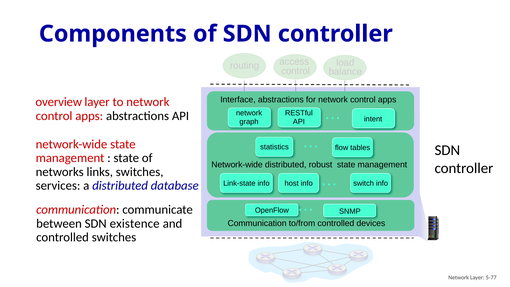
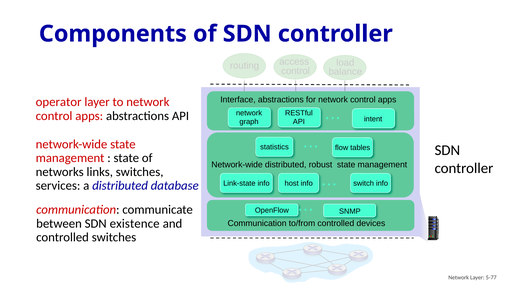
overview: overview -> operator
